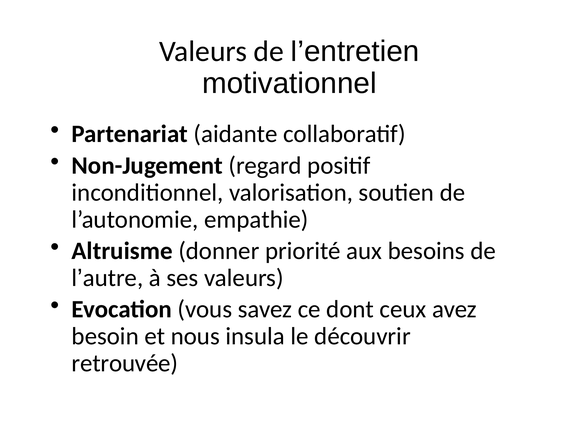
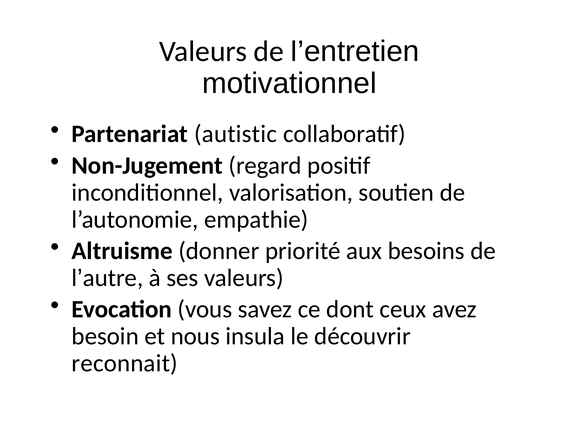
aidante: aidante -> autistic
retrouvée: retrouvée -> reconnait
